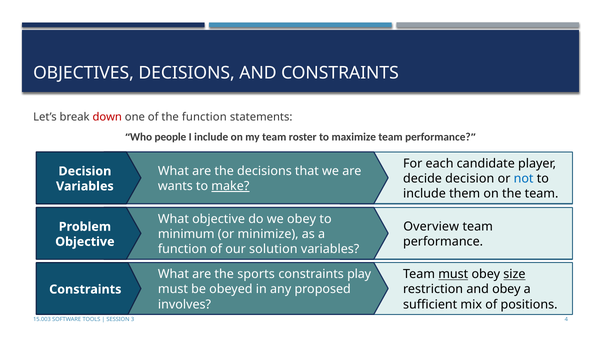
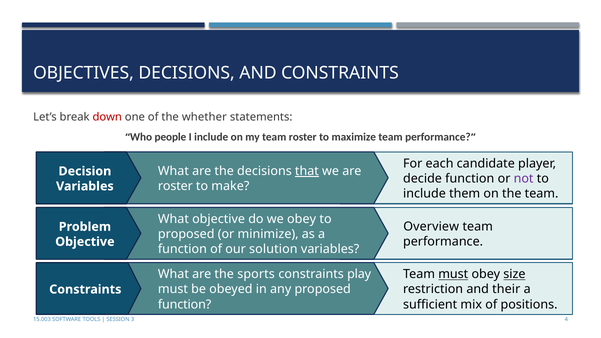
the function: function -> whether
that underline: none -> present
decide decision: decision -> function
not colour: blue -> purple
wants at (175, 186): wants -> roster
make underline: present -> none
minimum at (186, 234): minimum -> proposed
and obey: obey -> their
involves at (184, 304): involves -> function
